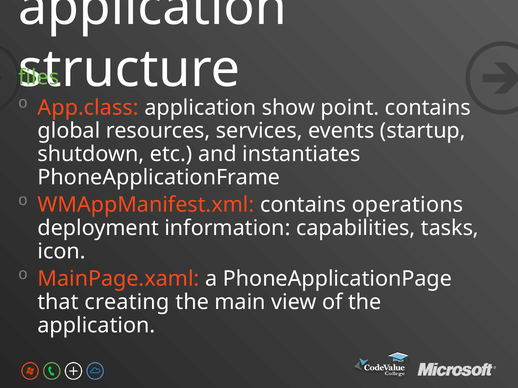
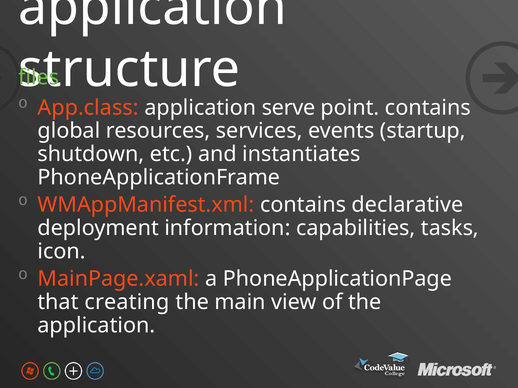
show: show -> serve
operations: operations -> declarative
